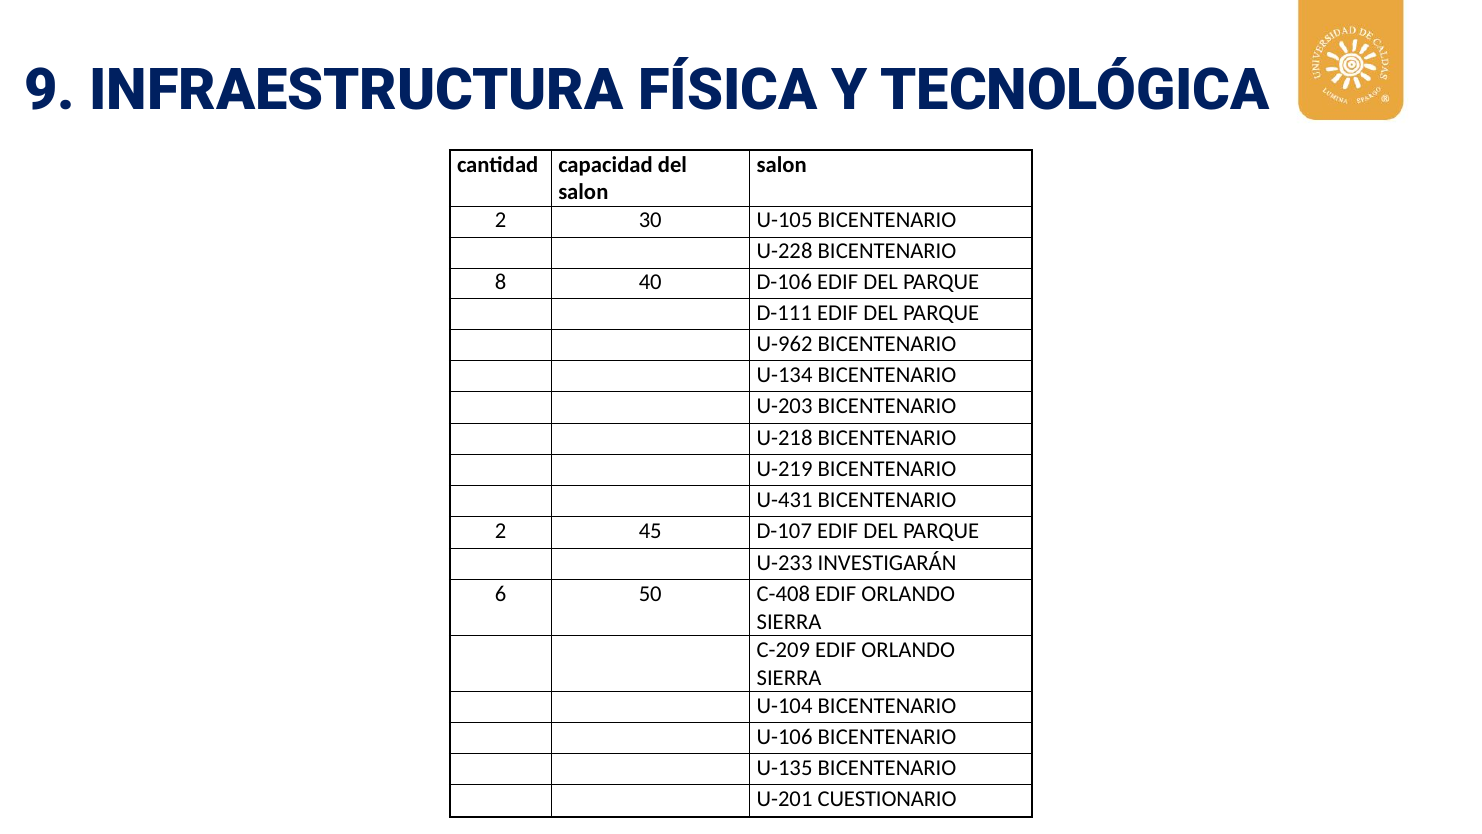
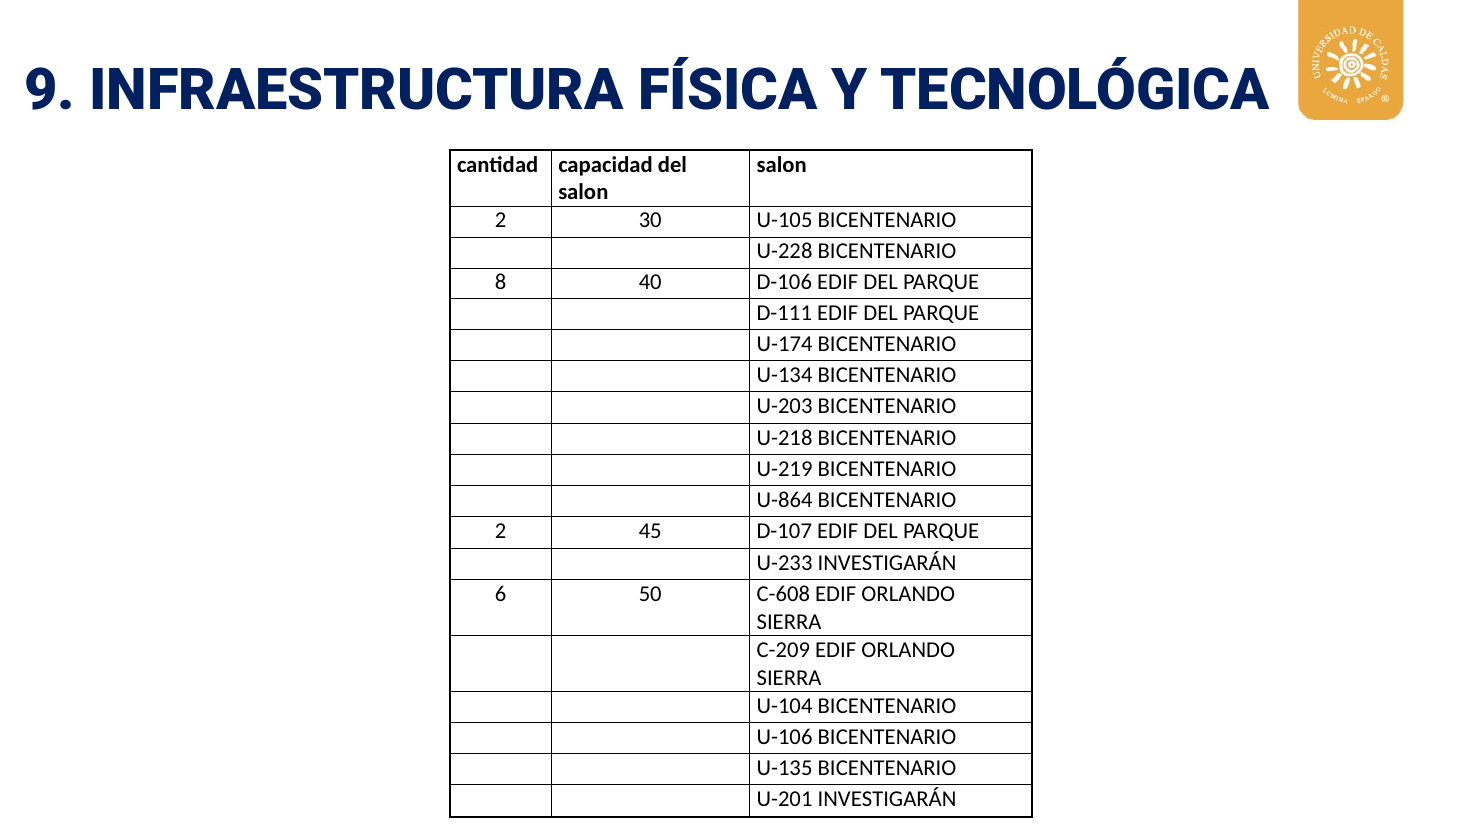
U-962: U-962 -> U-174
U-431: U-431 -> U-864
C-408: C-408 -> C-608
U-201 CUESTIONARIO: CUESTIONARIO -> INVESTIGARÁN
